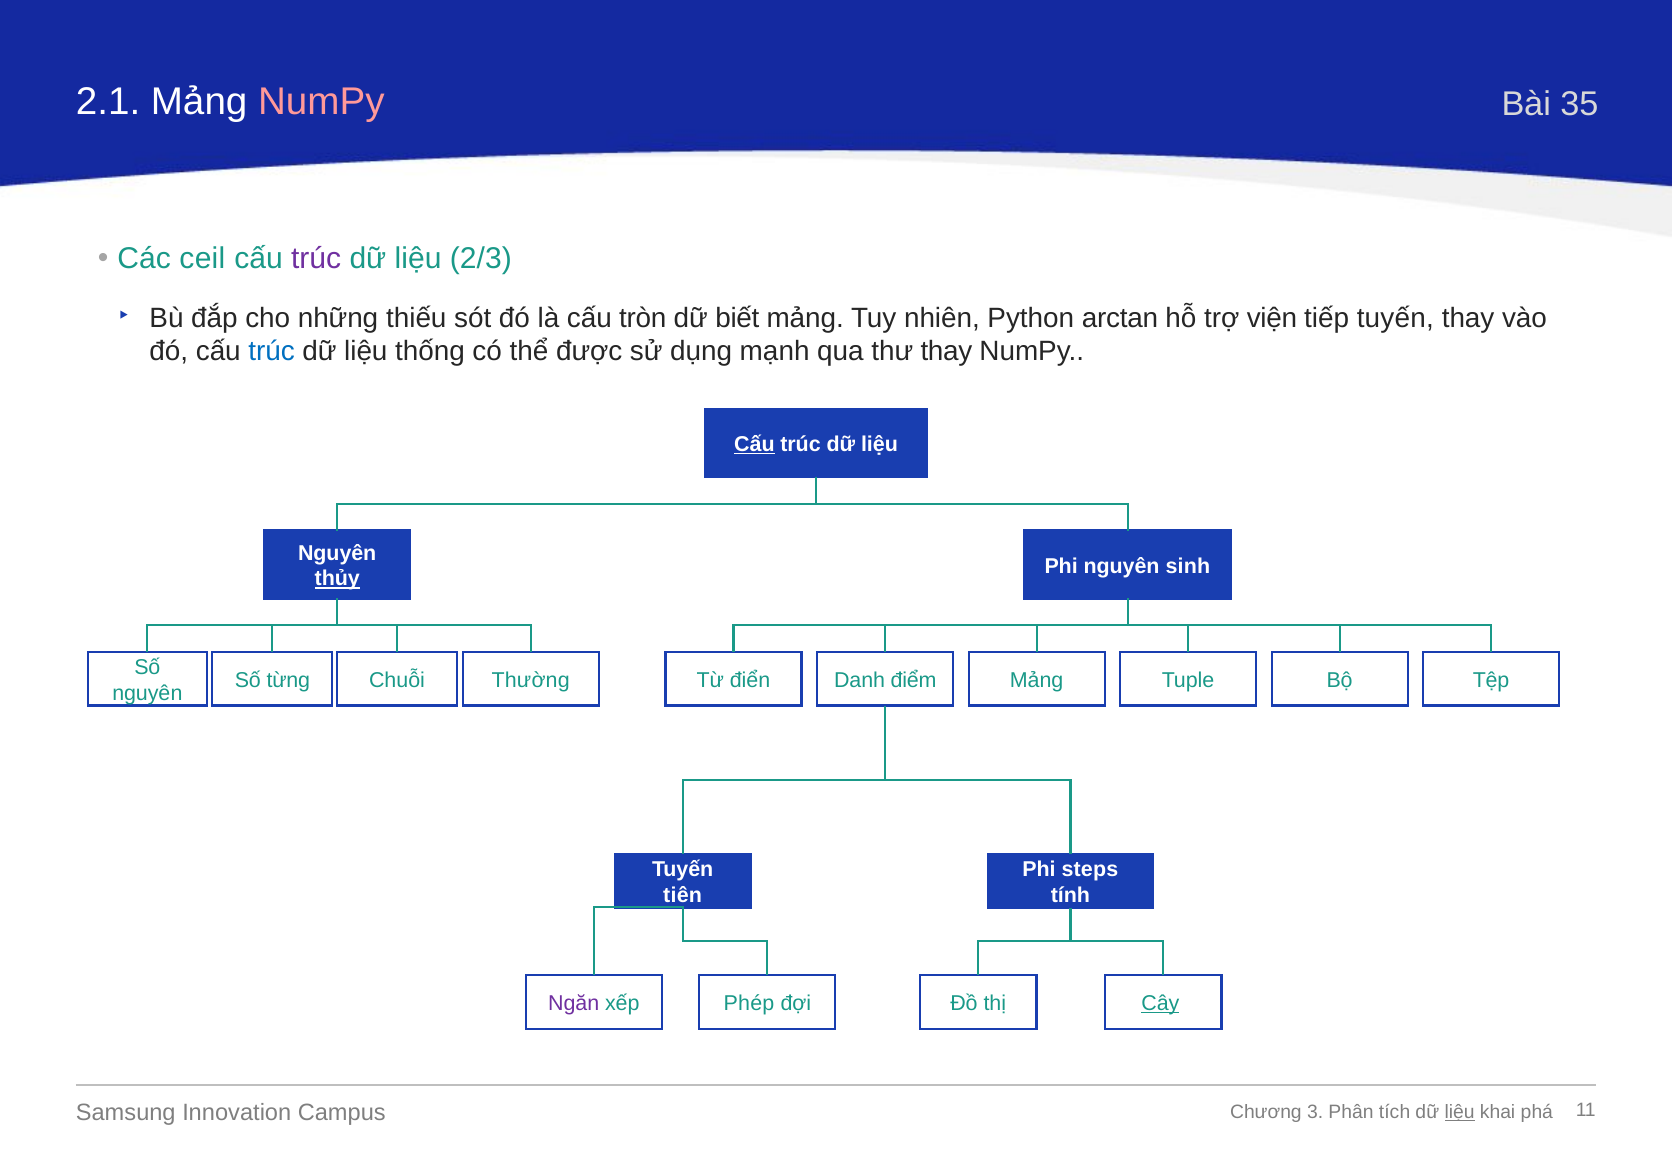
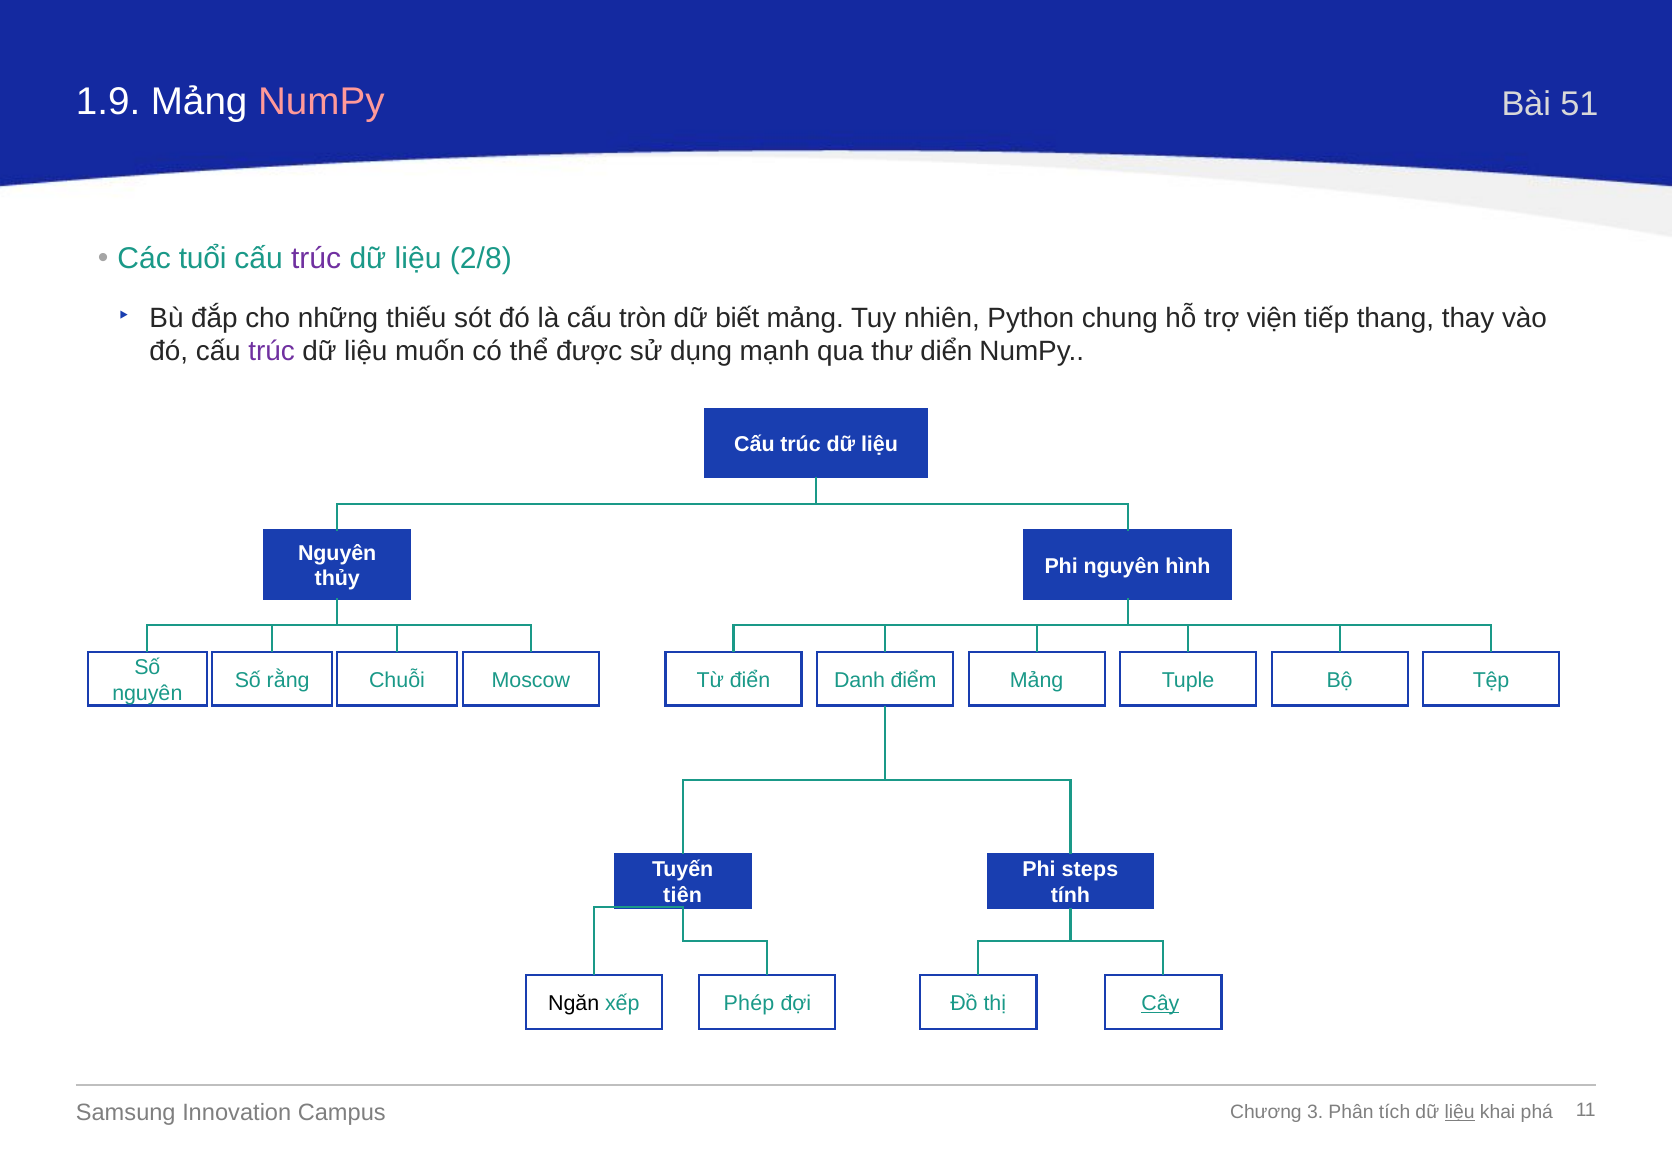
2.1: 2.1 -> 1.9
35: 35 -> 51
ceil: ceil -> tuổi
2/3: 2/3 -> 2/8
arctan: arctan -> chung
tiếp tuyến: tuyến -> thang
trúc at (272, 351) colour: blue -> purple
thống: thống -> muốn
thư thay: thay -> diển
Cấu at (754, 444) underline: present -> none
sinh: sinh -> hình
thủy underline: present -> none
từng: từng -> rằng
Thường: Thường -> Moscow
Ngăn colour: purple -> black
